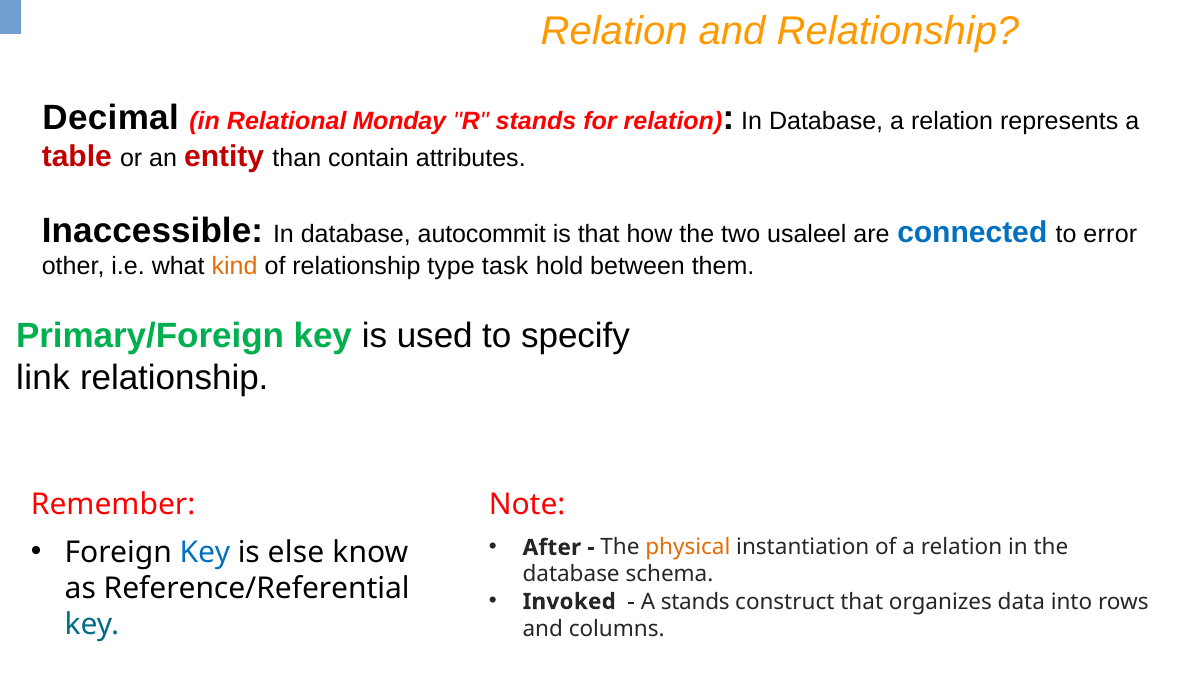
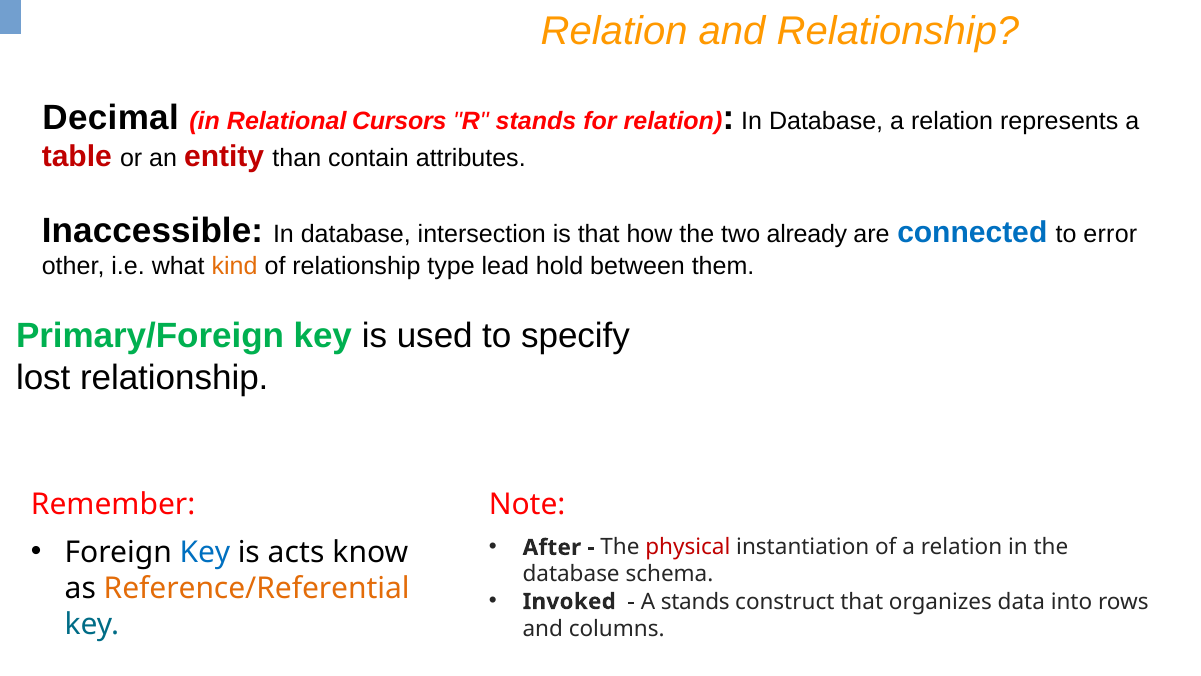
Monday: Monday -> Cursors
autocommit: autocommit -> intersection
usaleel: usaleel -> already
task: task -> lead
link: link -> lost
physical colour: orange -> red
else: else -> acts
Reference/Referential colour: black -> orange
